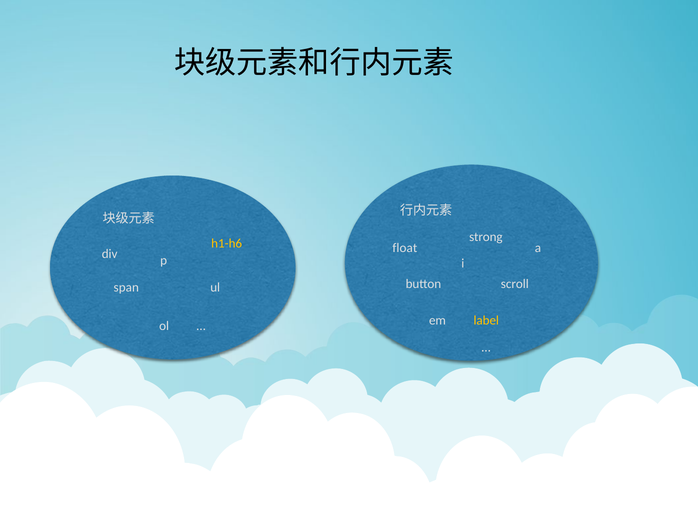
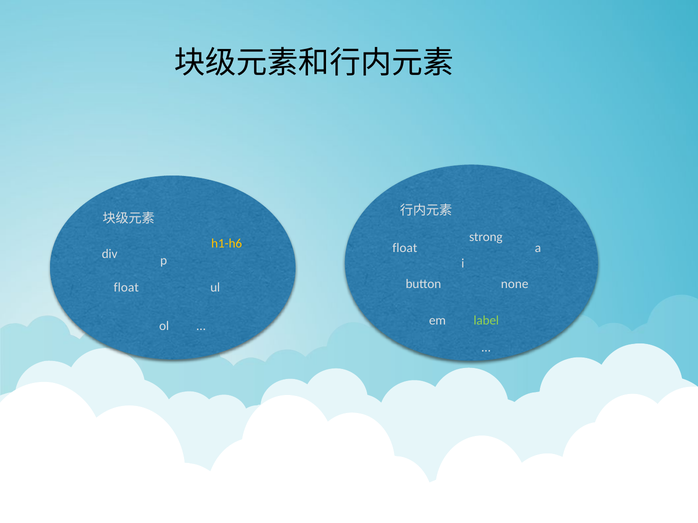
scroll: scroll -> none
span at (126, 288): span -> float
label colour: yellow -> light green
